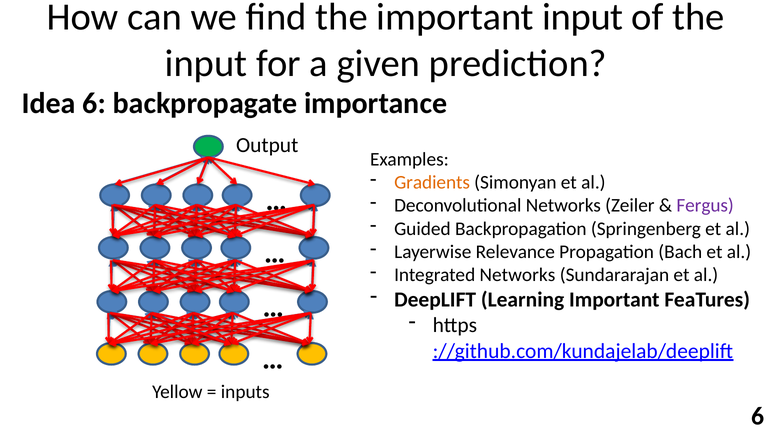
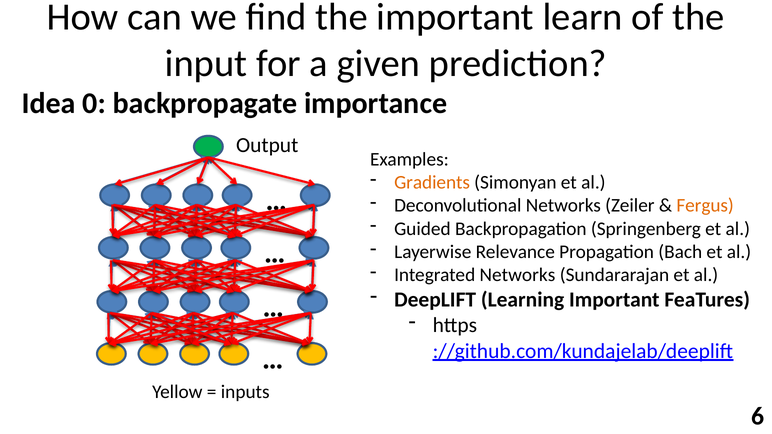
important input: input -> learn
Idea 6: 6 -> 0
Fergus colour: purple -> orange
